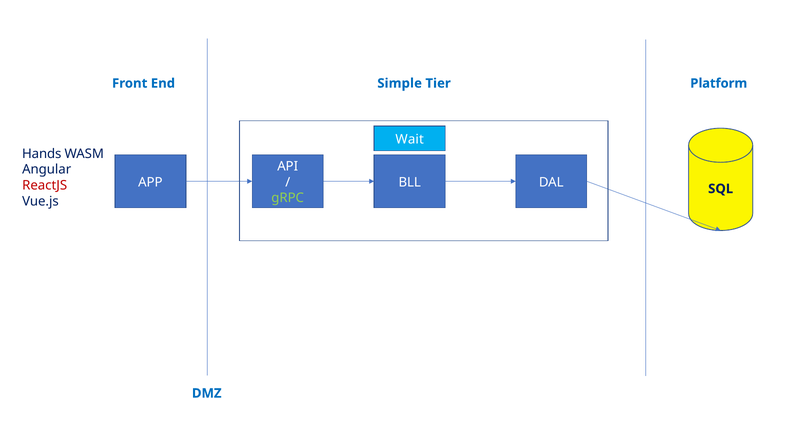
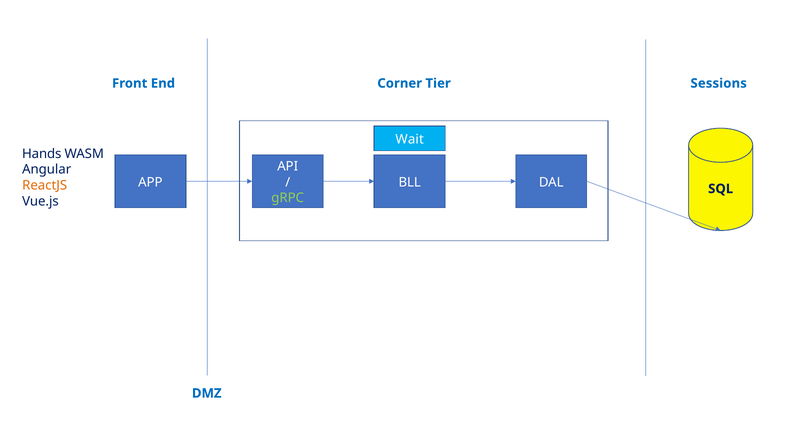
Simple: Simple -> Corner
Platform: Platform -> Sessions
ReactJS colour: red -> orange
